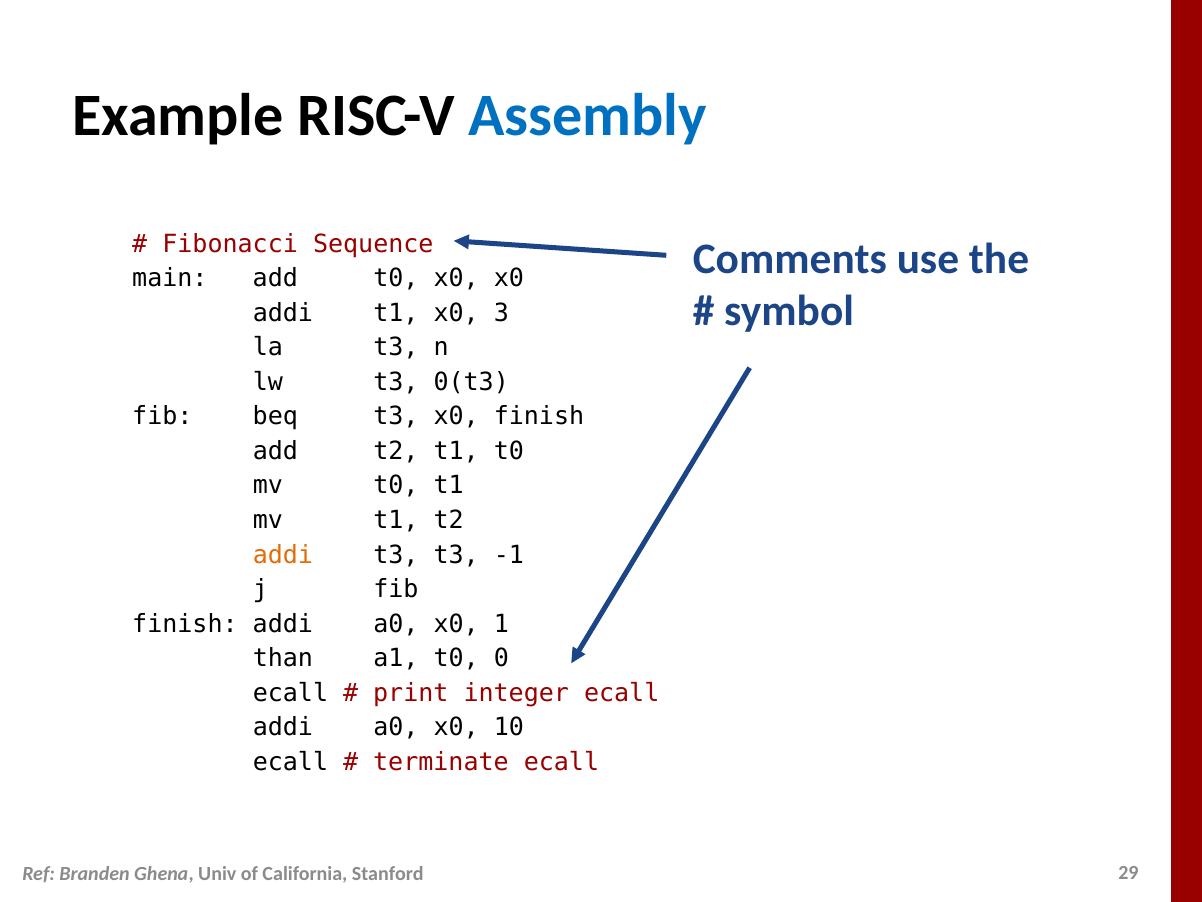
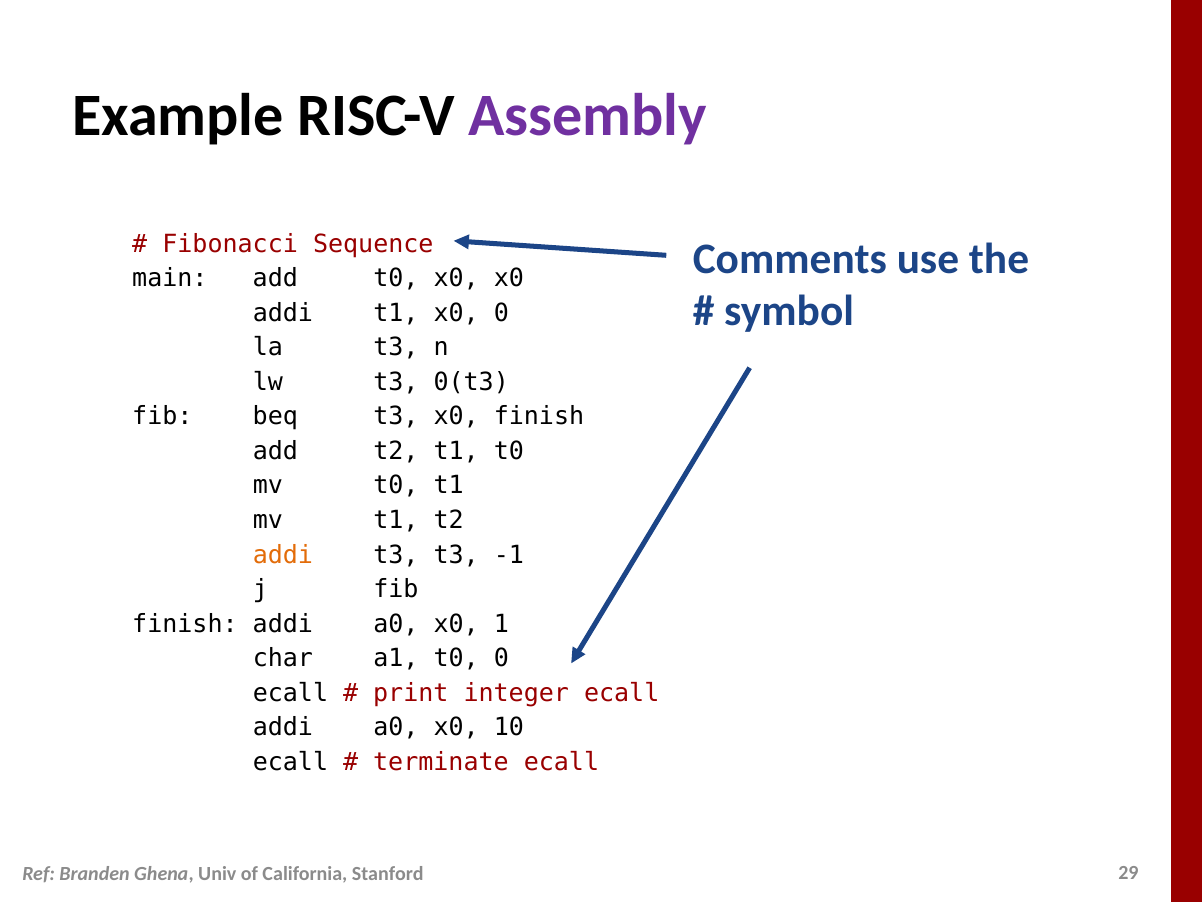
Assembly colour: blue -> purple
x0 3: 3 -> 0
than: than -> char
